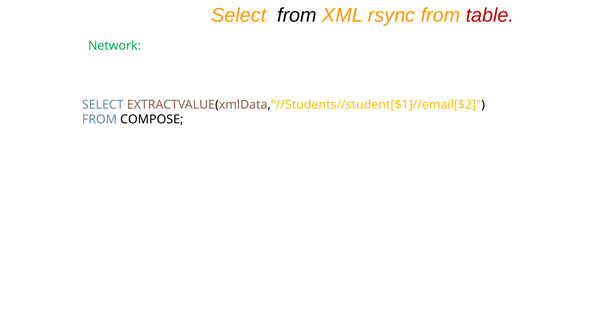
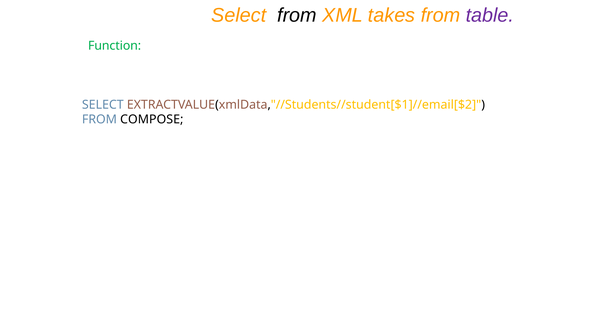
rsync: rsync -> takes
table colour: red -> purple
Network: Network -> Function
